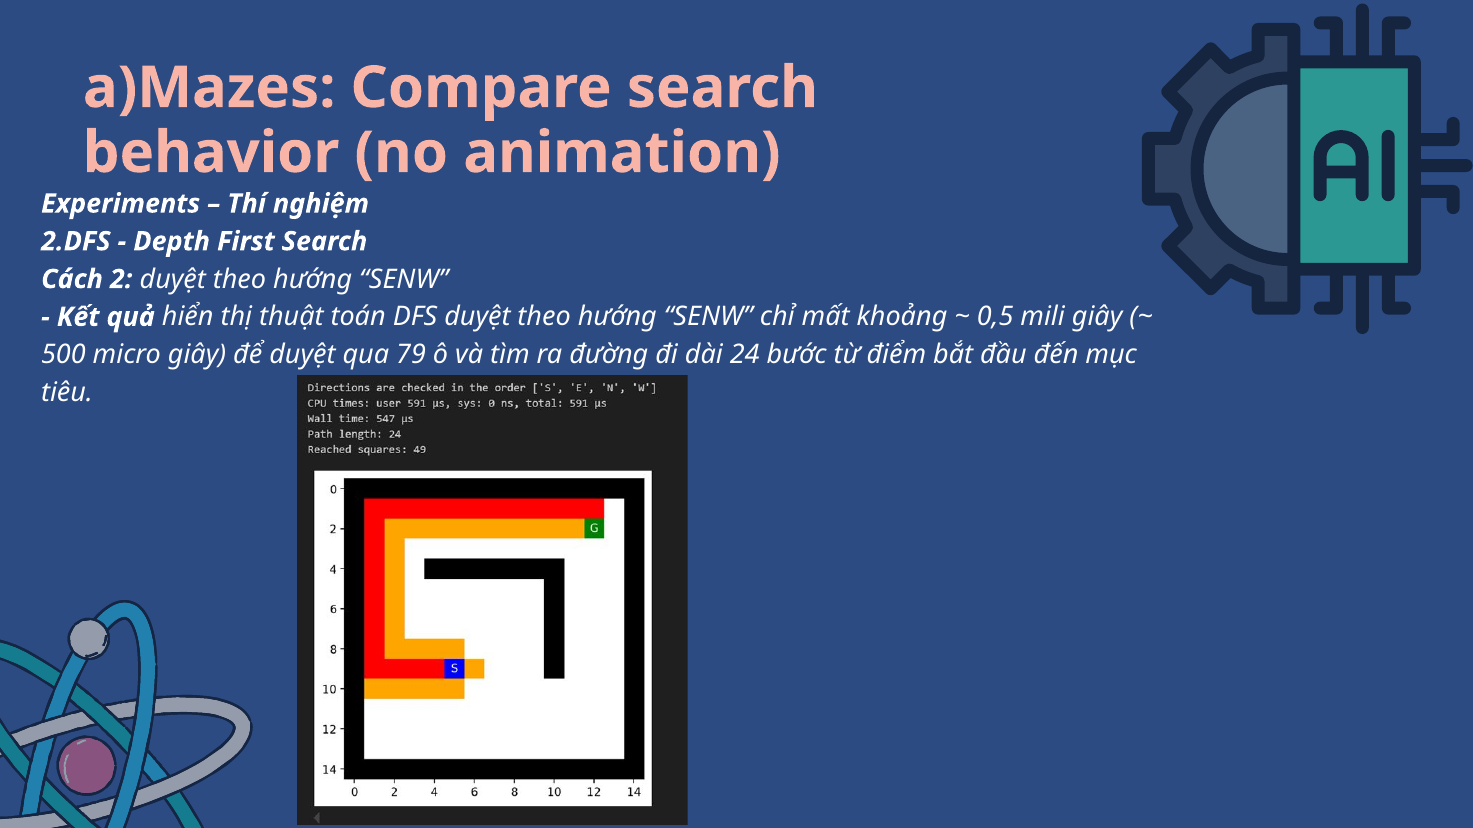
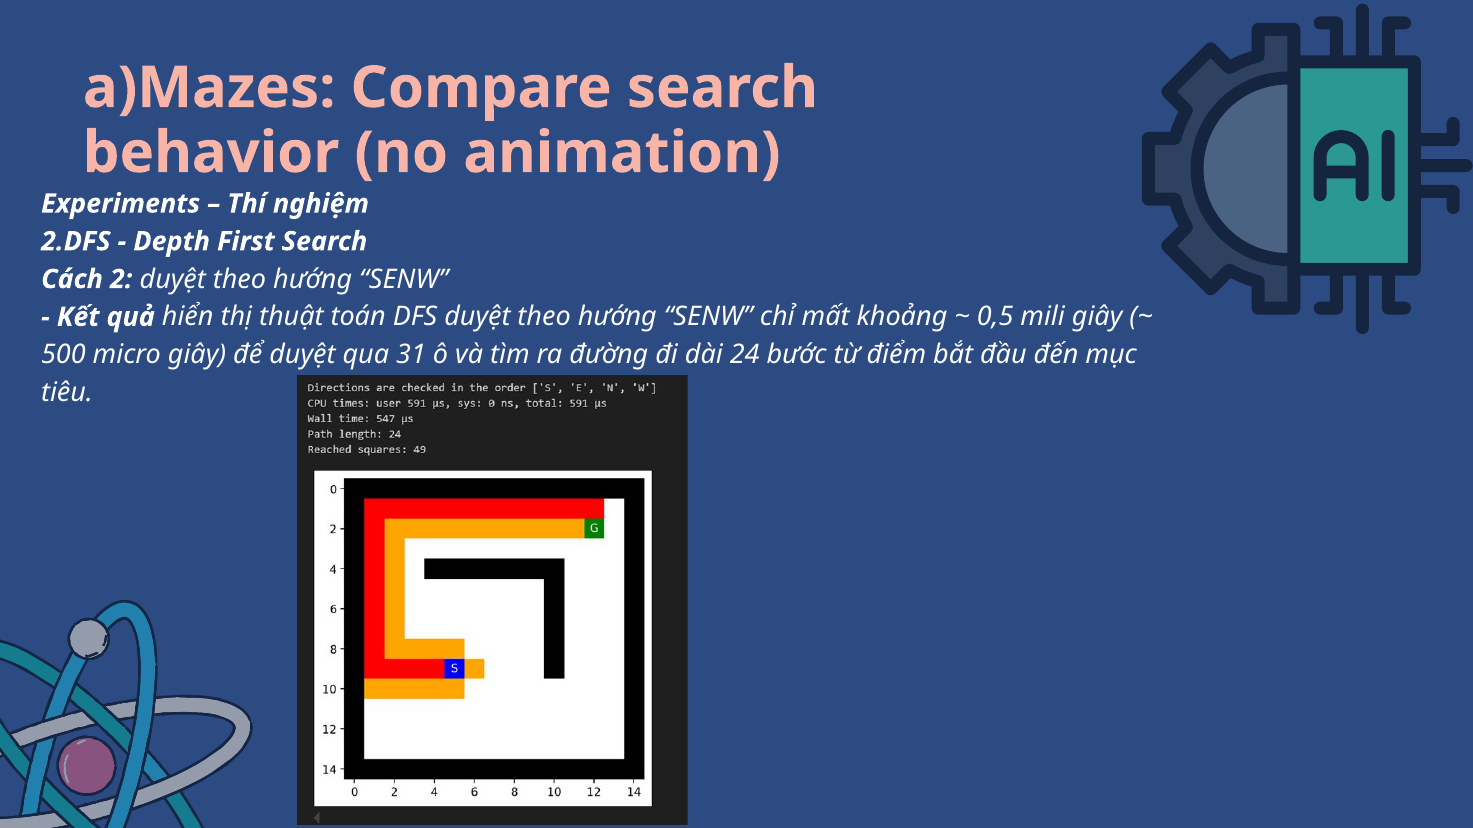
79: 79 -> 31
